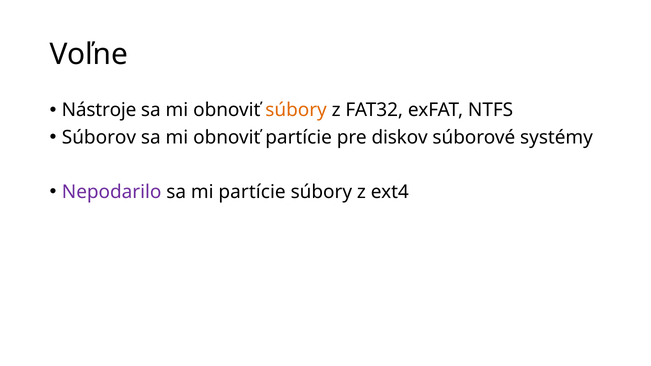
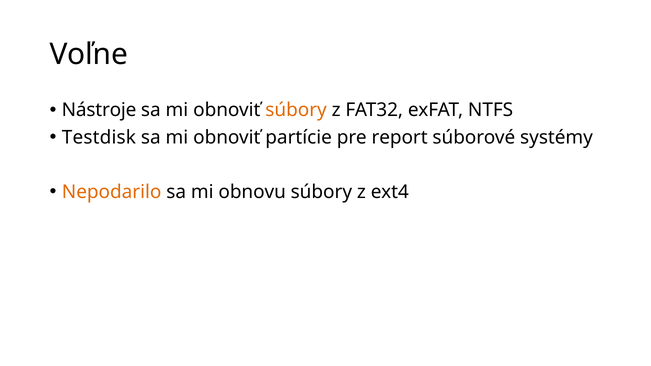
Súborov: Súborov -> Testdisk
diskov: diskov -> report
Nepodarilo colour: purple -> orange
mi partície: partície -> obnovu
